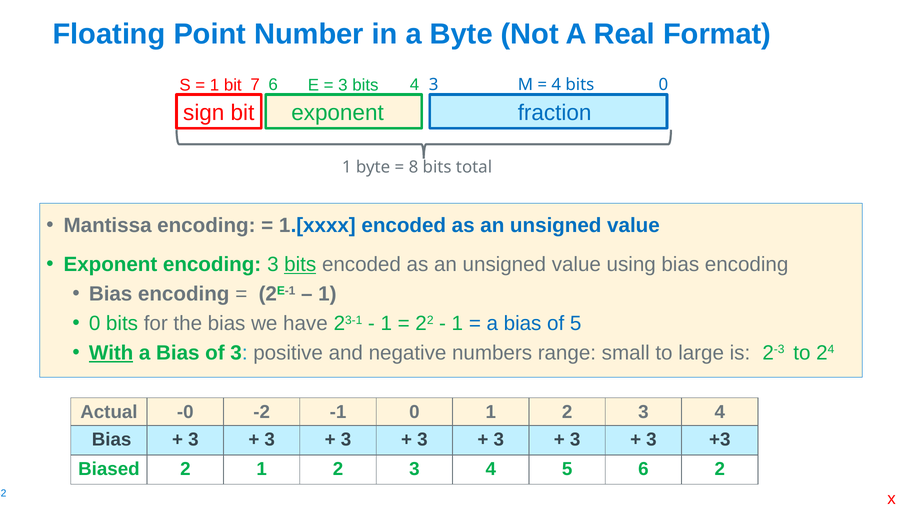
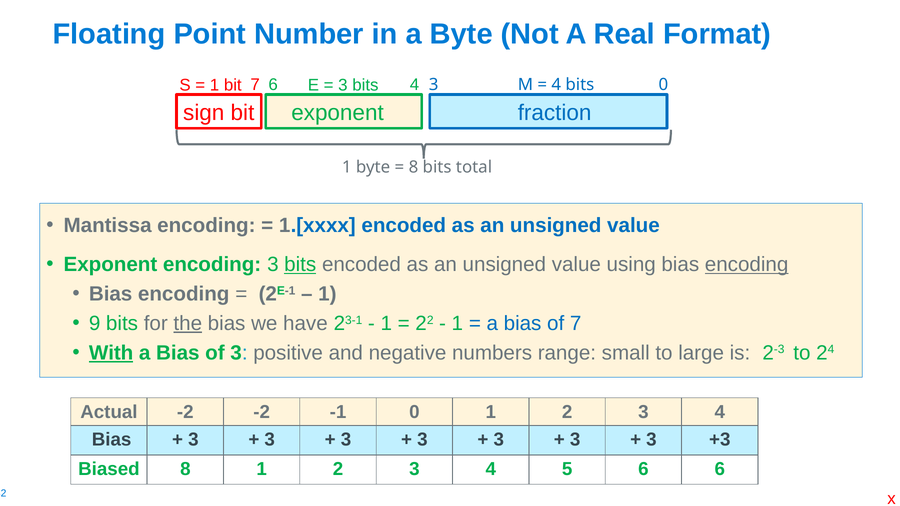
encoding at (747, 265) underline: none -> present
0 at (95, 324): 0 -> 9
the underline: none -> present
of 5: 5 -> 7
Actual -0: -0 -> -2
Biased 2: 2 -> 8
6 2: 2 -> 6
